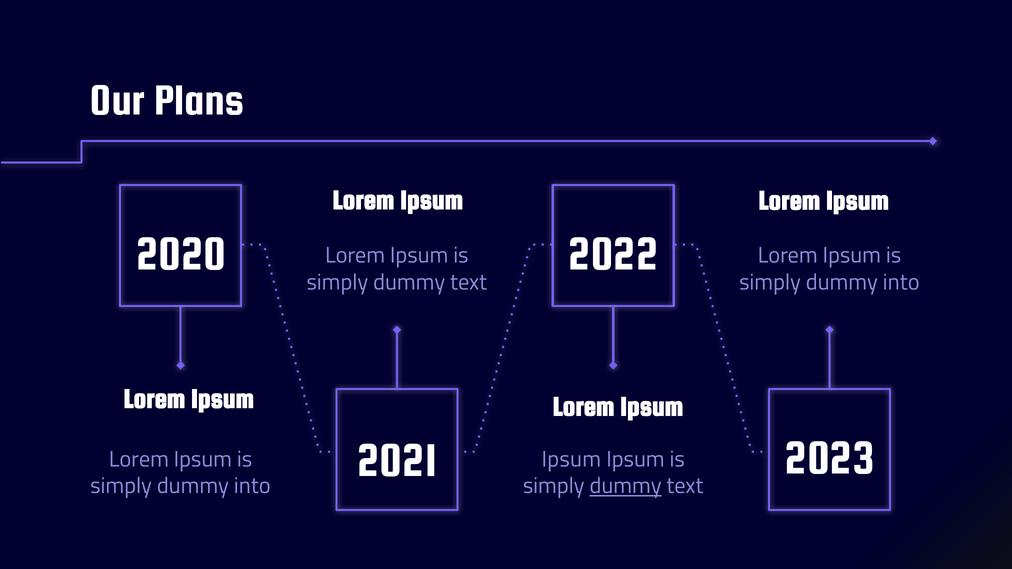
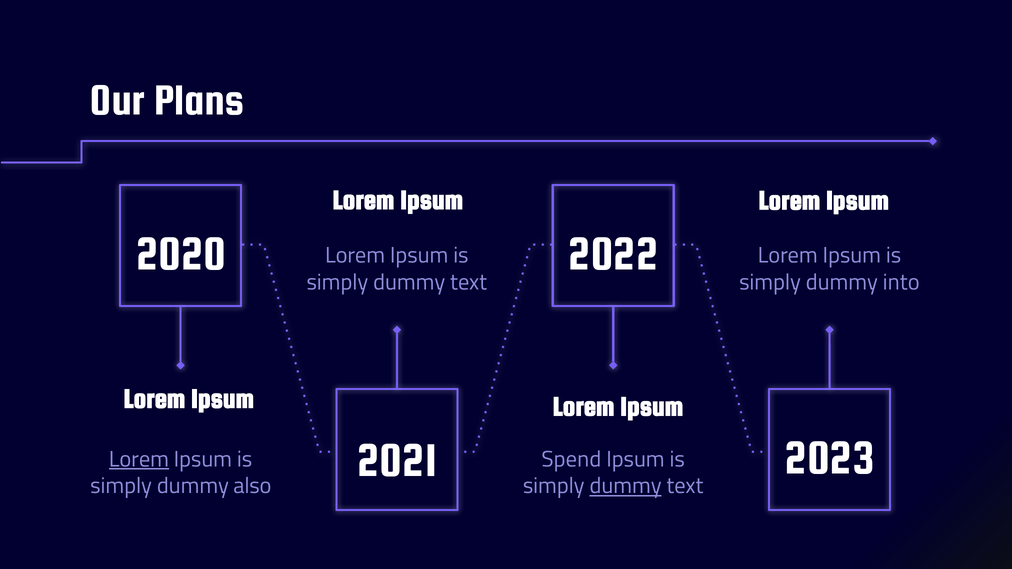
Lorem at (139, 459) underline: none -> present
Ipsum at (571, 459): Ipsum -> Spend
into at (252, 486): into -> also
